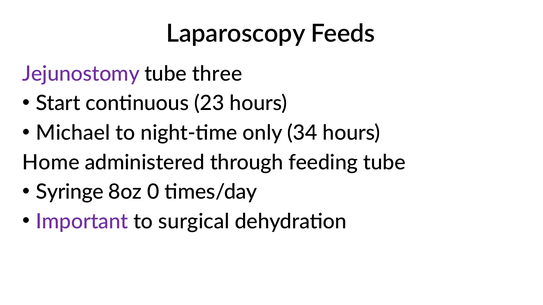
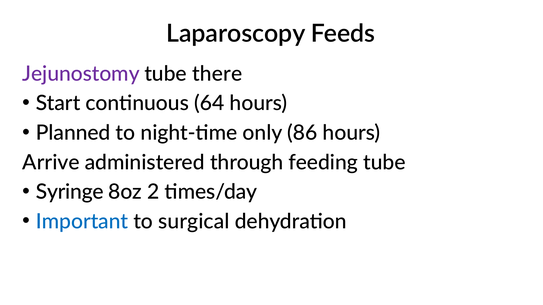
three: three -> there
23: 23 -> 64
Michael: Michael -> Planned
34: 34 -> 86
Home: Home -> Arrive
0: 0 -> 2
Important colour: purple -> blue
